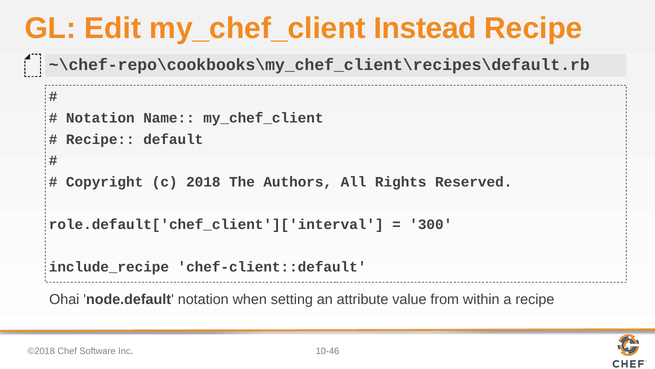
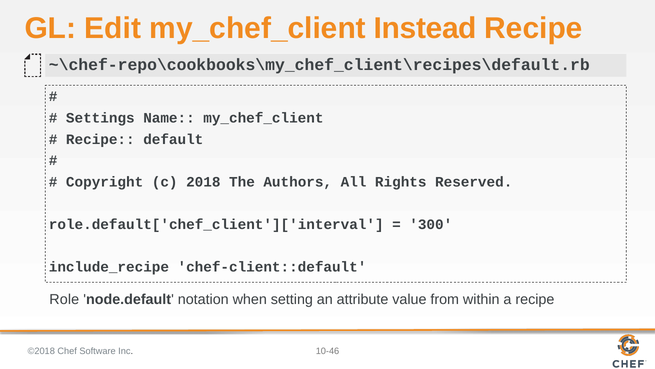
Notation at (100, 118): Notation -> Settings
Ohai: Ohai -> Role
